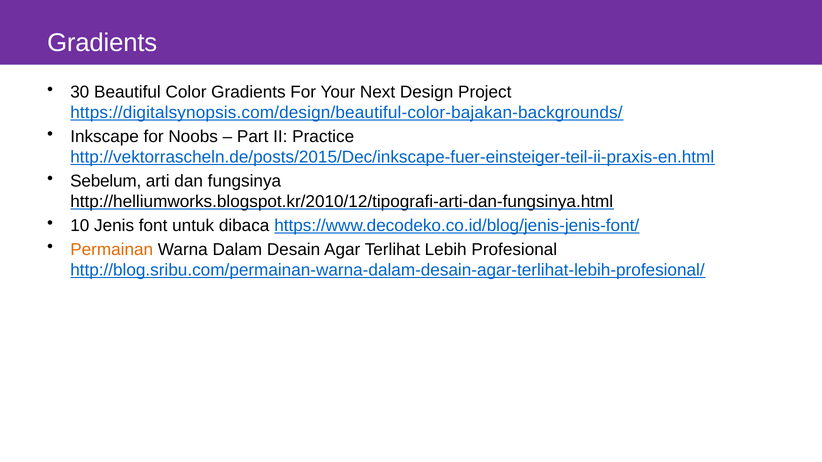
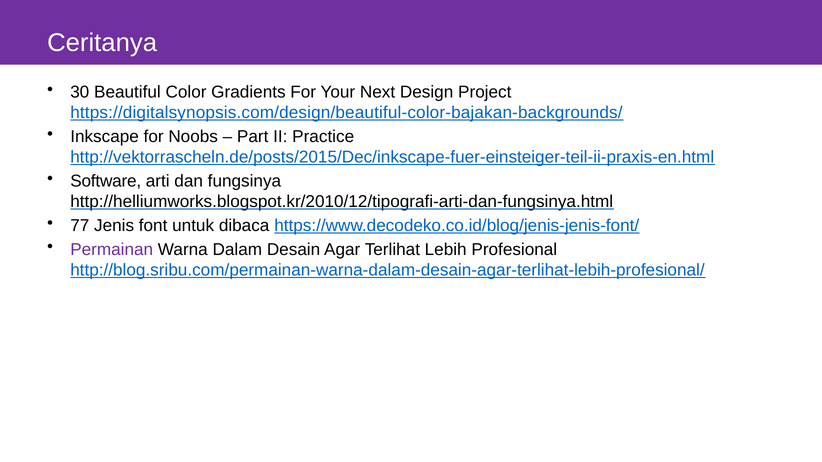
Gradients at (102, 43): Gradients -> Ceritanya
Sebelum: Sebelum -> Software
10: 10 -> 77
Permainan colour: orange -> purple
